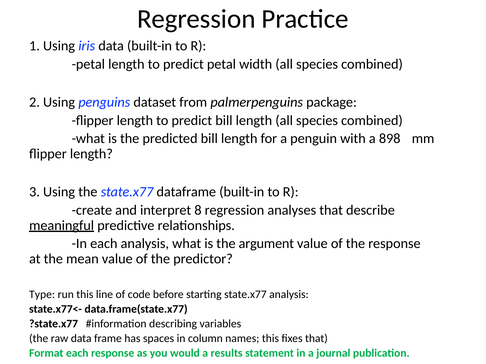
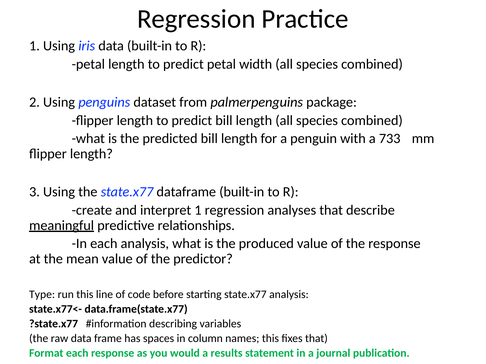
898: 898 -> 733
interpret 8: 8 -> 1
argument: argument -> produced
